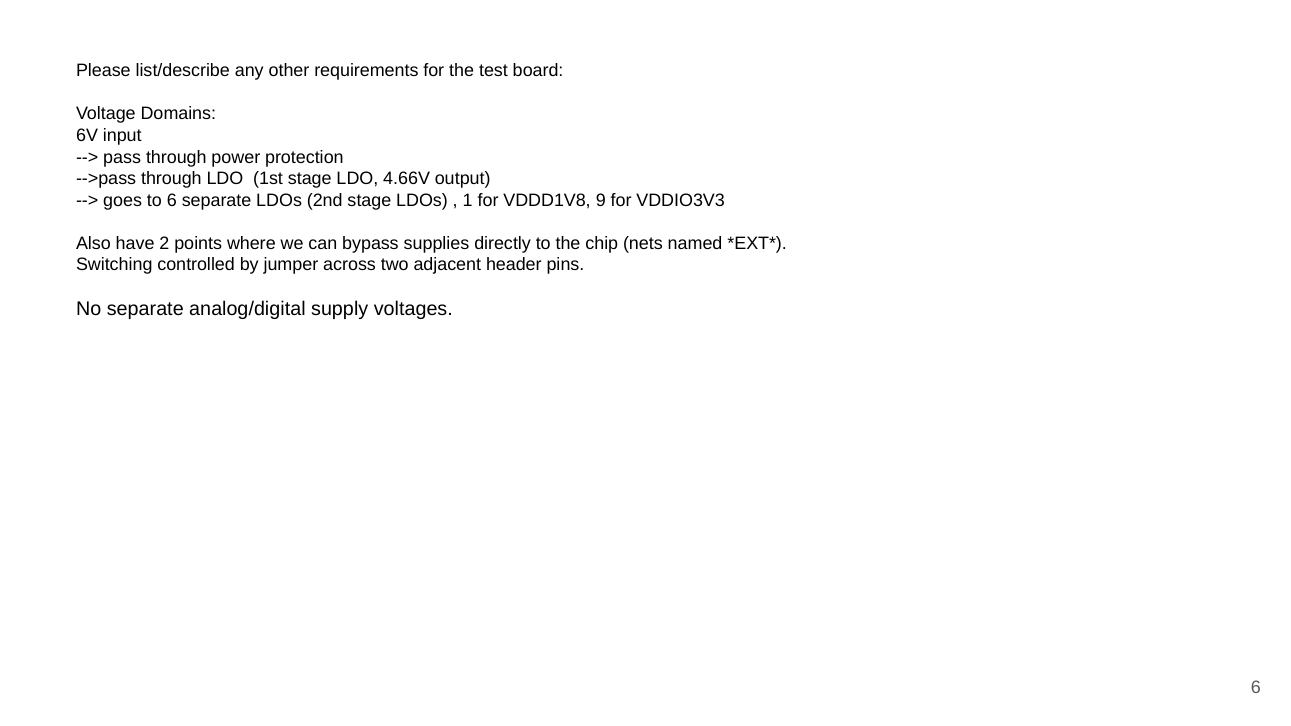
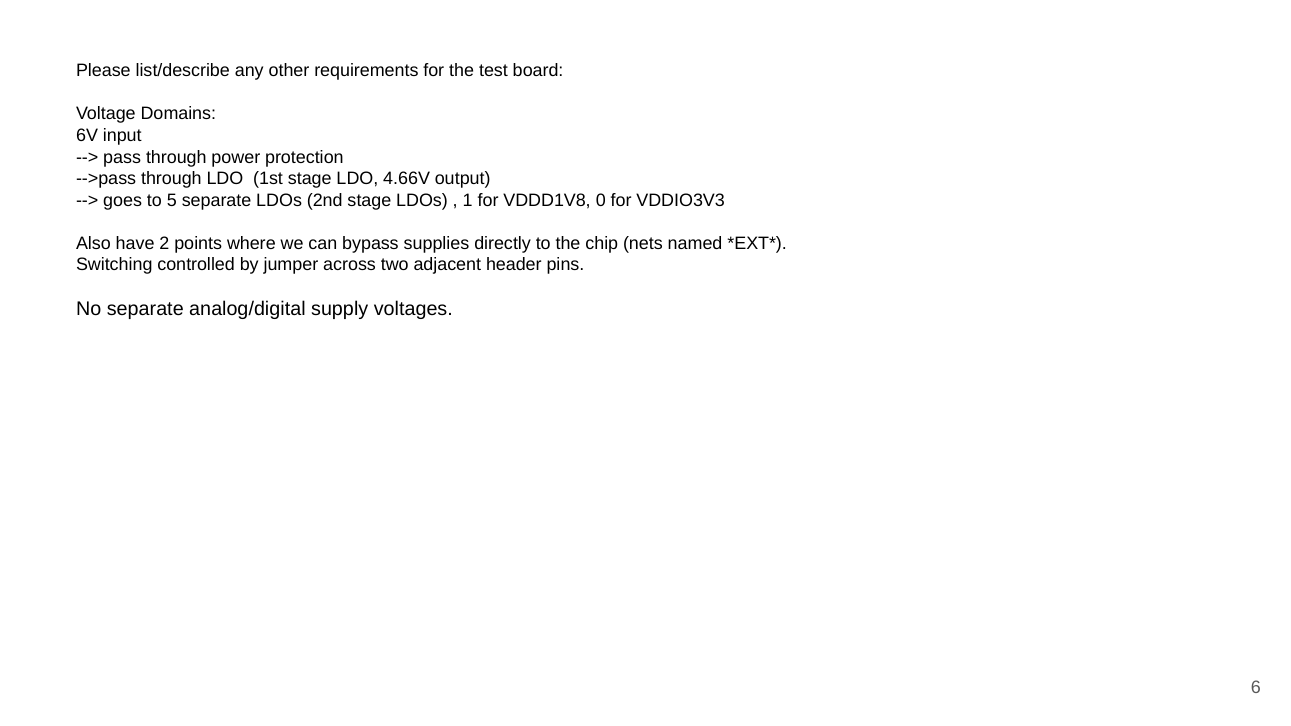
to 6: 6 -> 5
9: 9 -> 0
